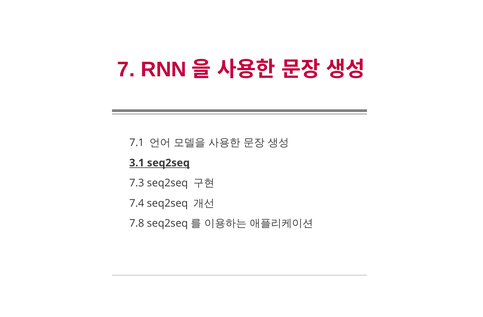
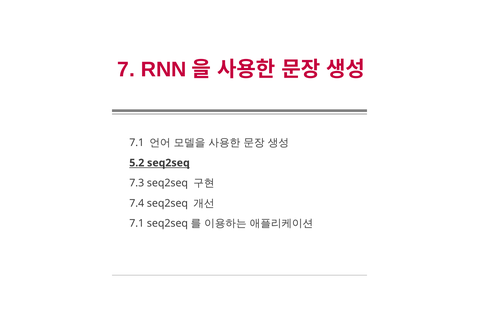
3.1: 3.1 -> 5.2
7.8 at (137, 224): 7.8 -> 7.1
